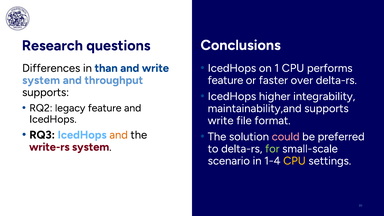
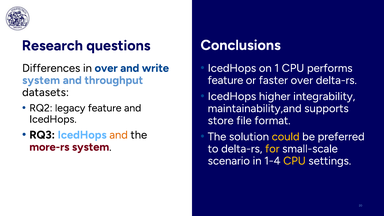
in than: than -> over
supports at (46, 92): supports -> datasets
write at (221, 121): write -> store
could colour: pink -> yellow
write-rs: write-rs -> more-rs
for colour: light green -> yellow
